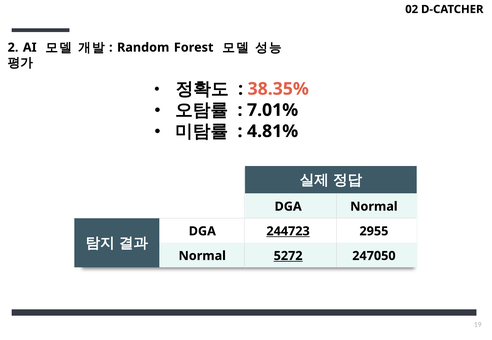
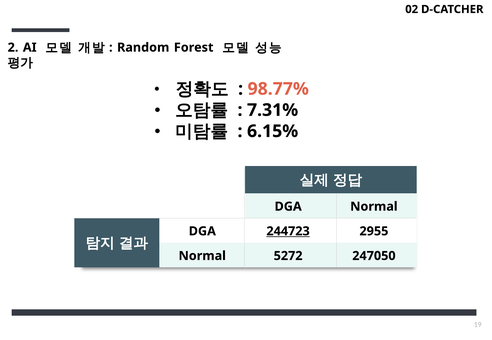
38.35%: 38.35% -> 98.77%
7.01%: 7.01% -> 7.31%
4.81%: 4.81% -> 6.15%
5272 underline: present -> none
